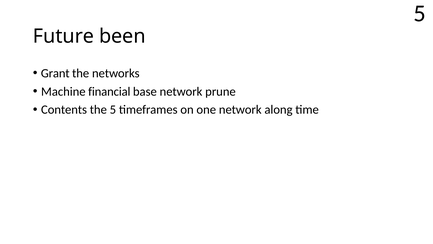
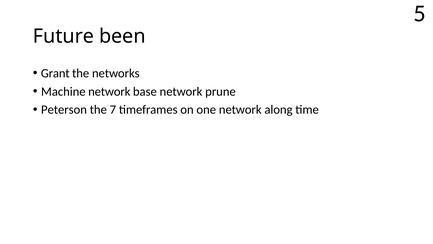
Machine financial: financial -> network
Contents: Contents -> Peterson
the 5: 5 -> 7
